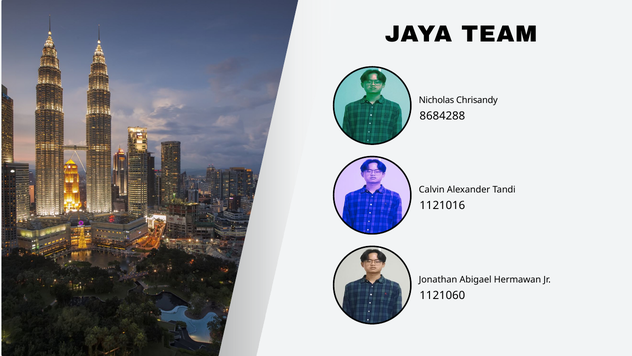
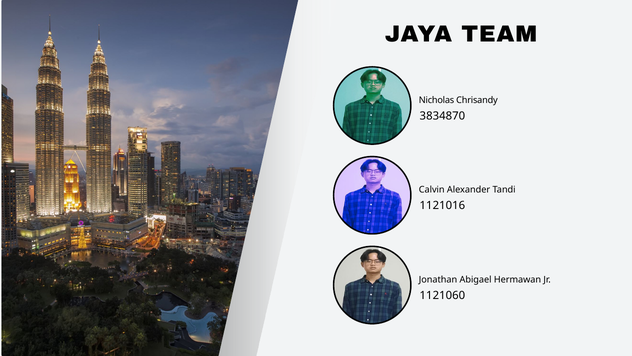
8684288: 8684288 -> 3834870
